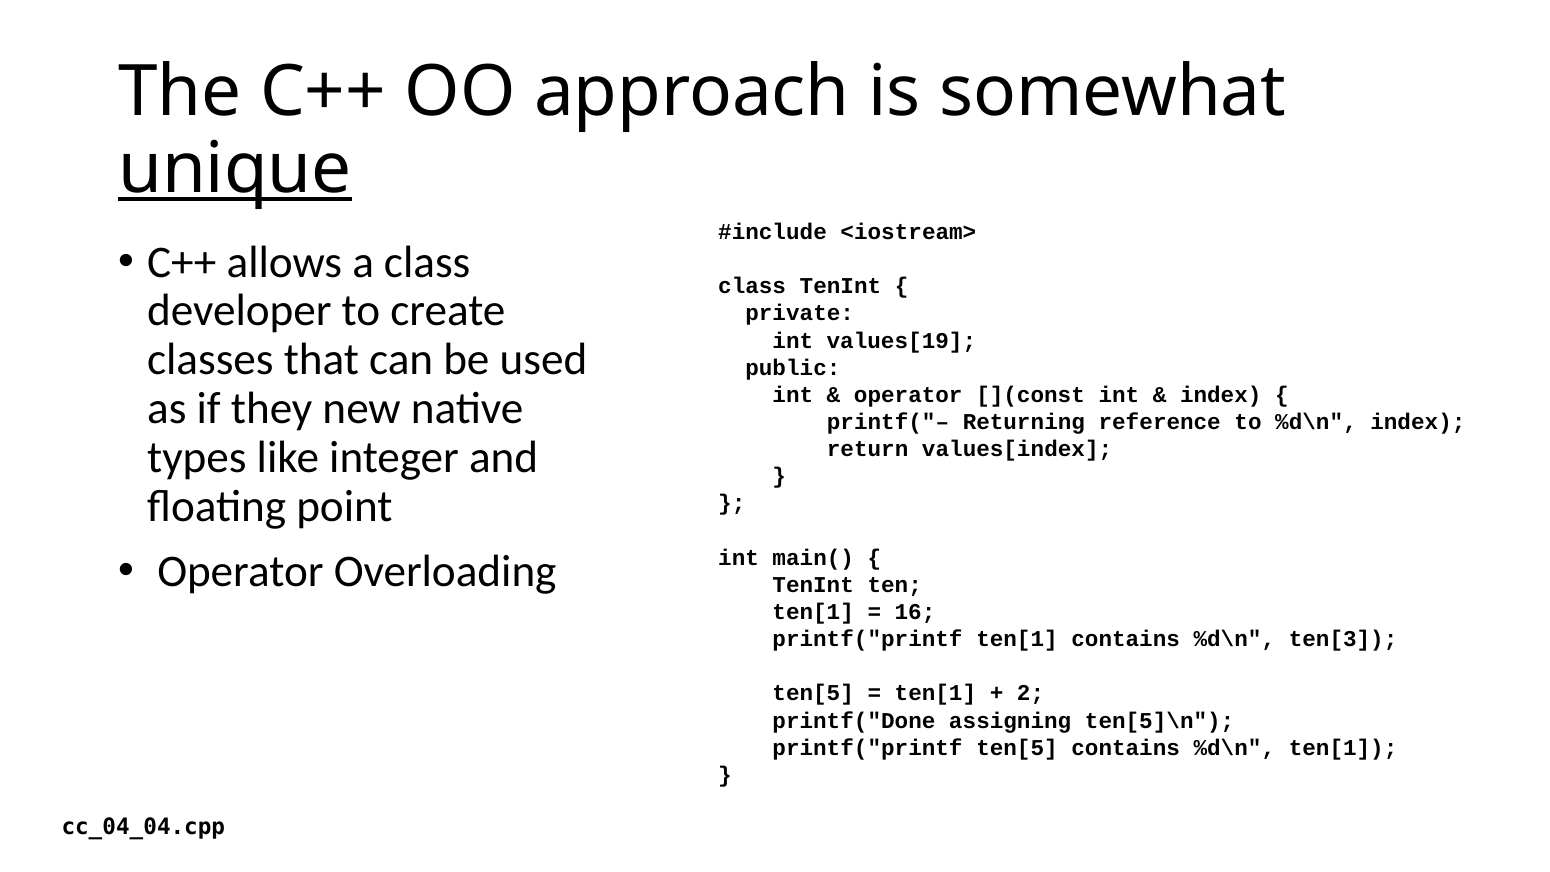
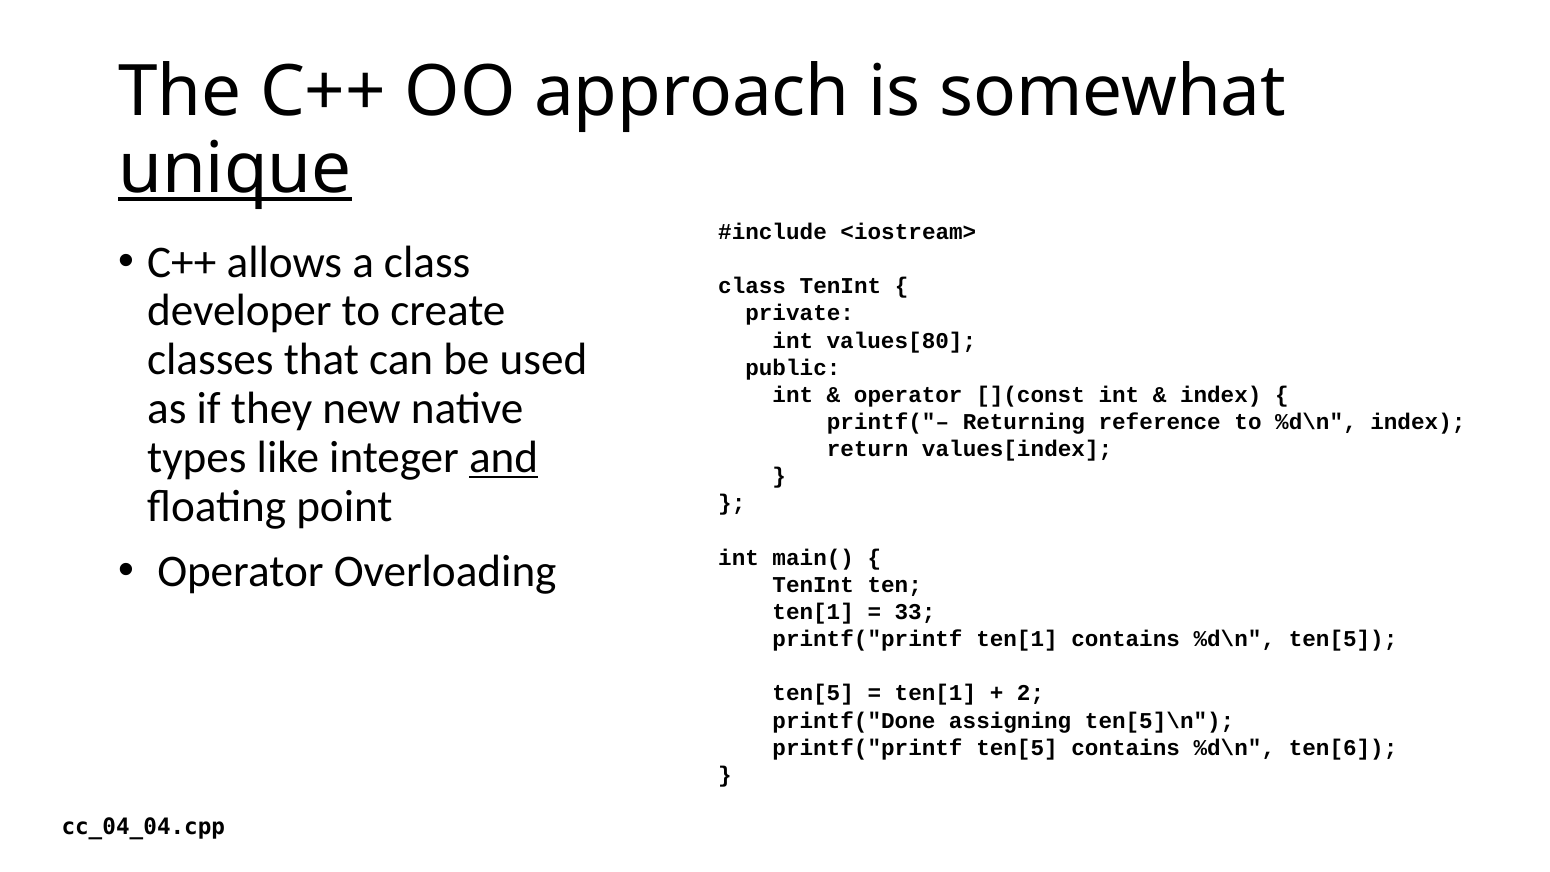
values[19: values[19 -> values[80
and underline: none -> present
16: 16 -> 33
%d\n ten[3: ten[3 -> ten[5
%d\n ten[1: ten[1 -> ten[6
